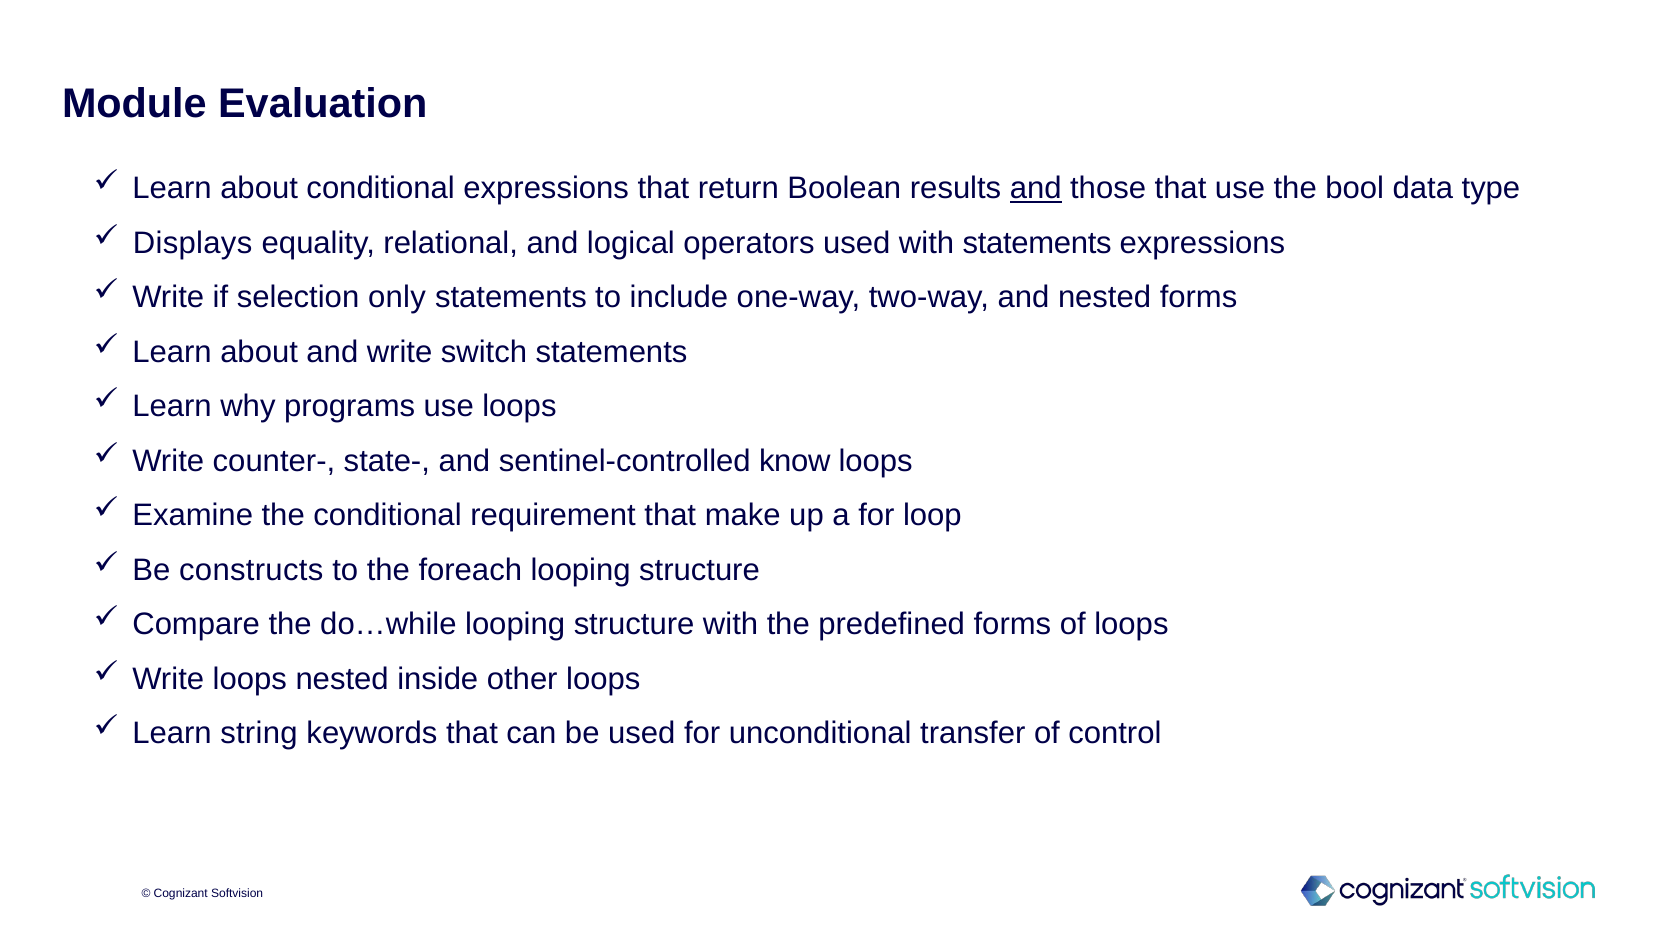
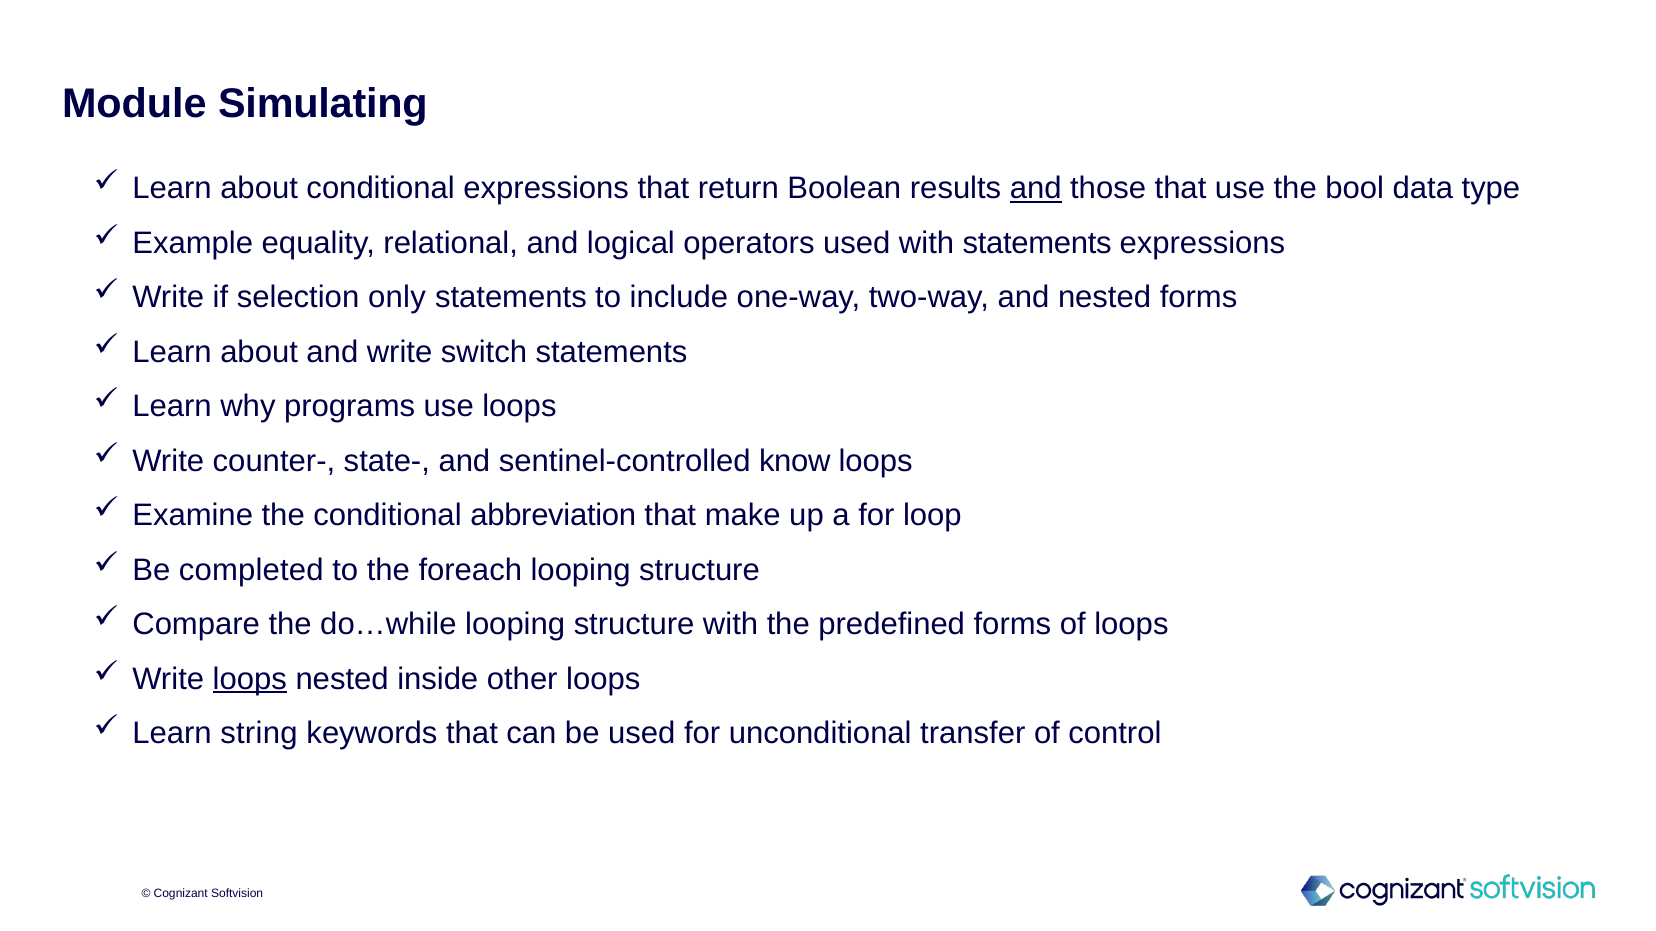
Evaluation: Evaluation -> Simulating
Displays: Displays -> Example
requirement: requirement -> abbreviation
constructs: constructs -> completed
loops at (250, 679) underline: none -> present
